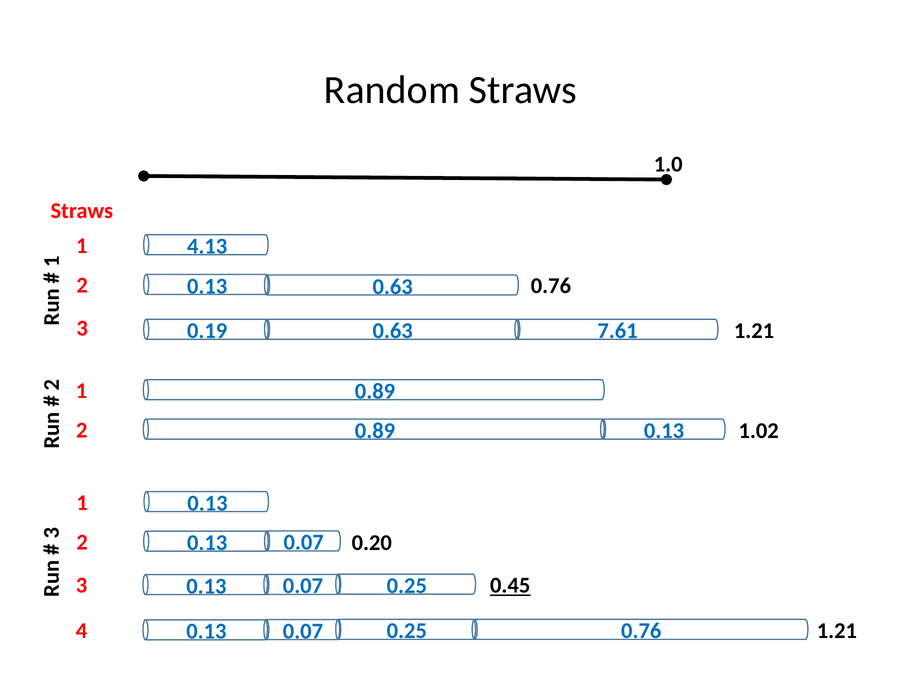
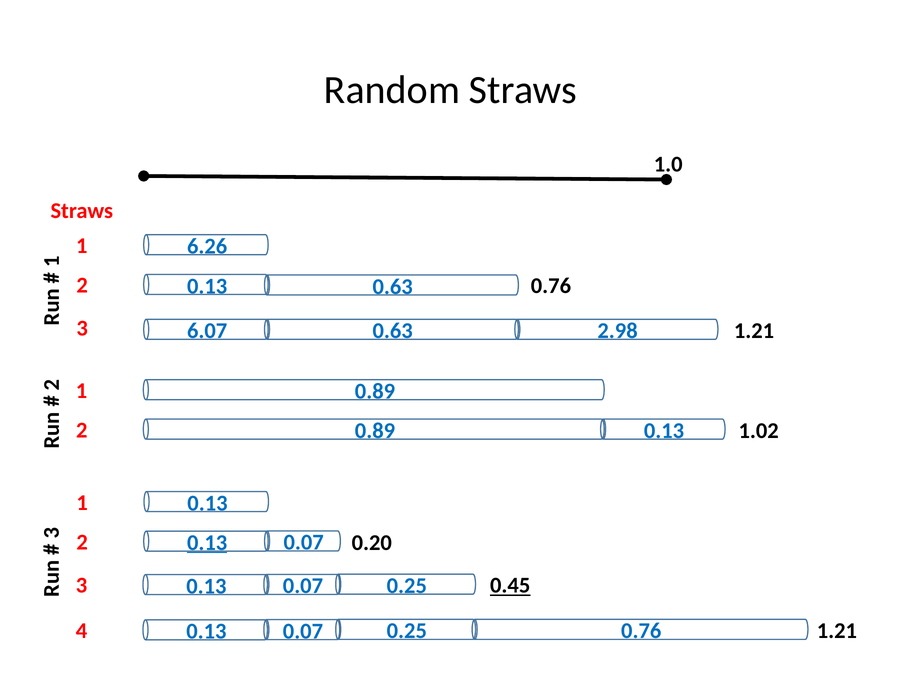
4.13: 4.13 -> 6.26
0.19: 0.19 -> 6.07
7.61: 7.61 -> 2.98
0.13 at (207, 543) underline: none -> present
